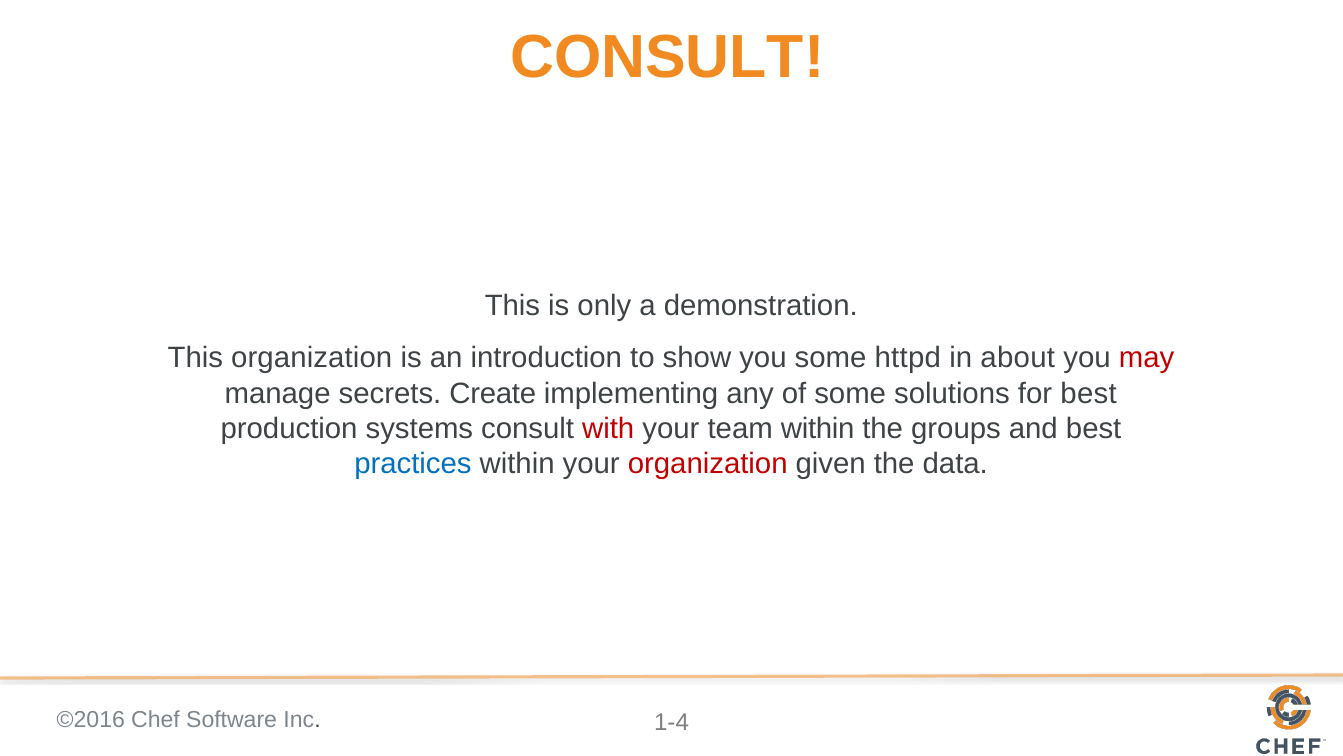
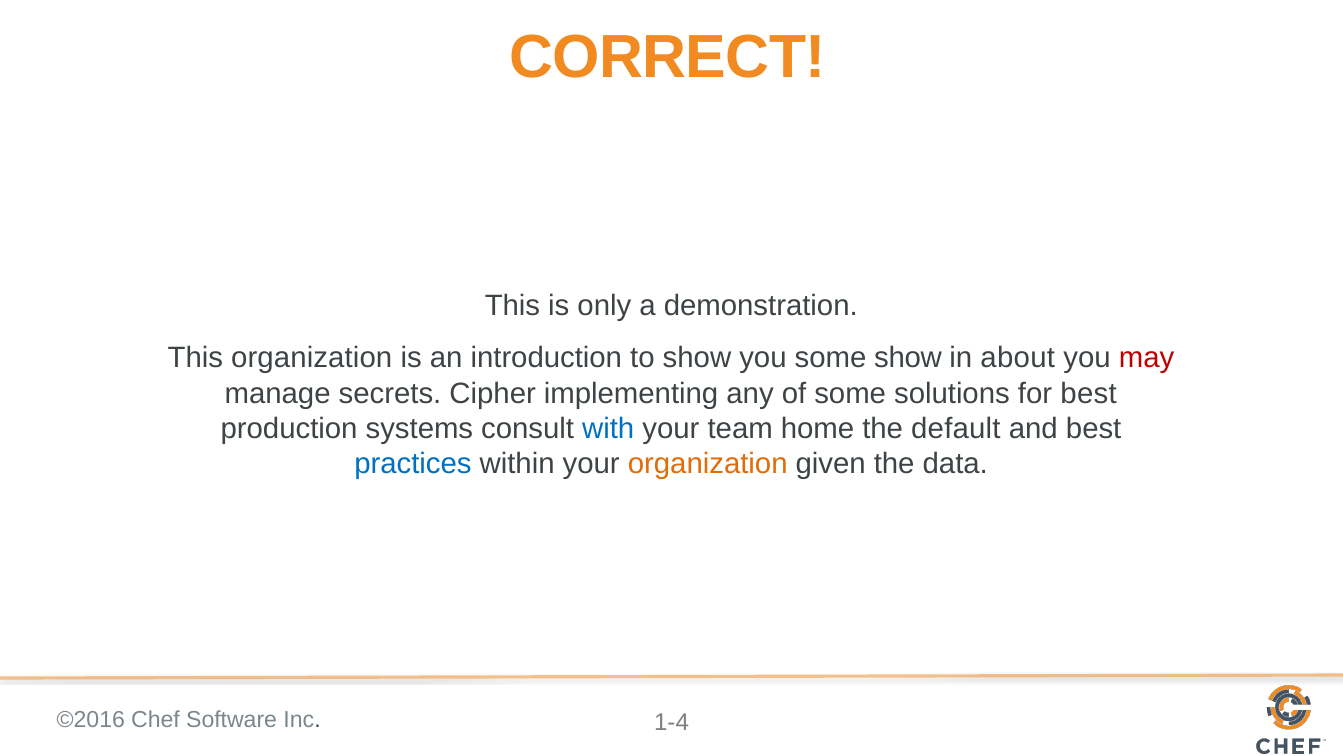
CONSULT at (667, 58): CONSULT -> CORRECT
some httpd: httpd -> show
Create: Create -> Cipher
with colour: red -> blue
team within: within -> home
groups: groups -> default
organization at (708, 464) colour: red -> orange
